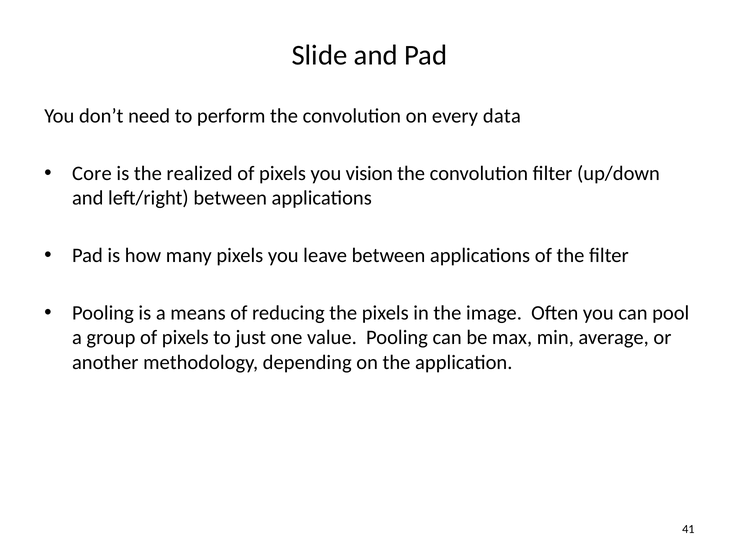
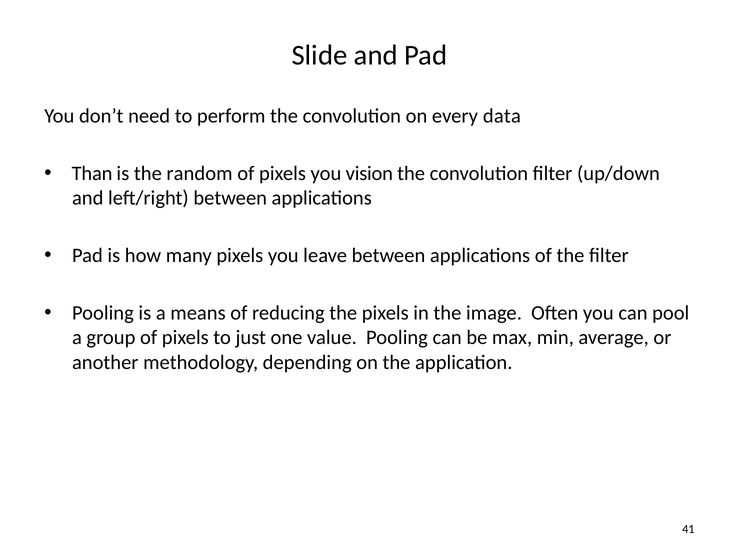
Core: Core -> Than
realized: realized -> random
